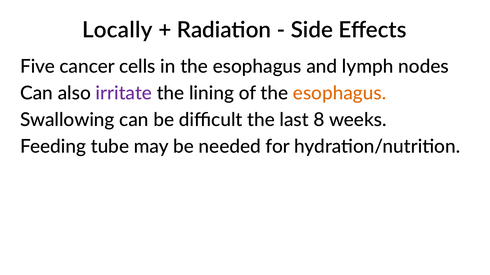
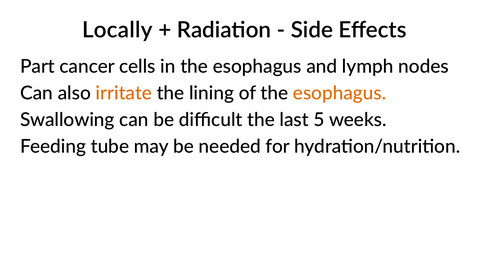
Five: Five -> Part
irritate colour: purple -> orange
8: 8 -> 5
